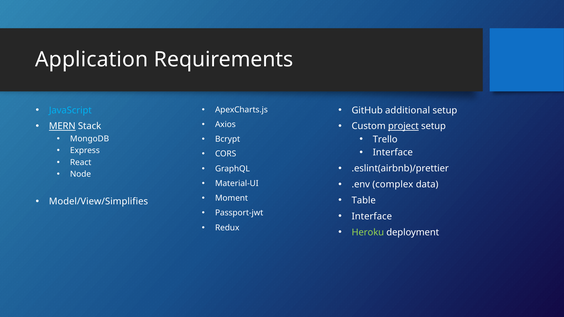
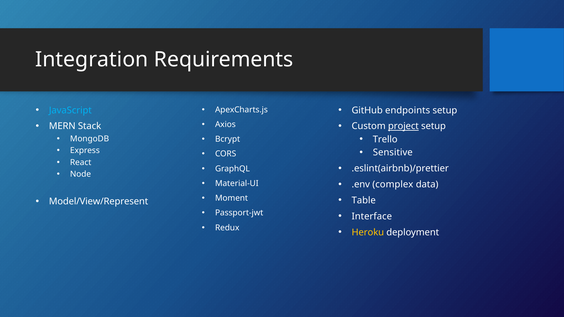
Application: Application -> Integration
additional: additional -> endpoints
MERN underline: present -> none
Interface at (393, 152): Interface -> Sensitive
Model/View/Simplifies: Model/View/Simplifies -> Model/View/Represent
Heroku colour: light green -> yellow
